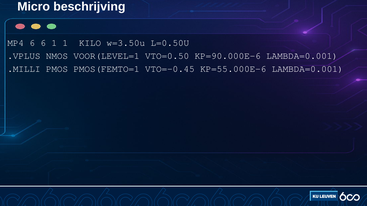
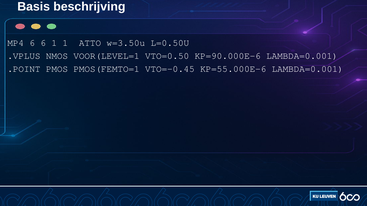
Micro: Micro -> Basis
KILO: KILO -> ATTO
.MILLI: .MILLI -> .POINT
